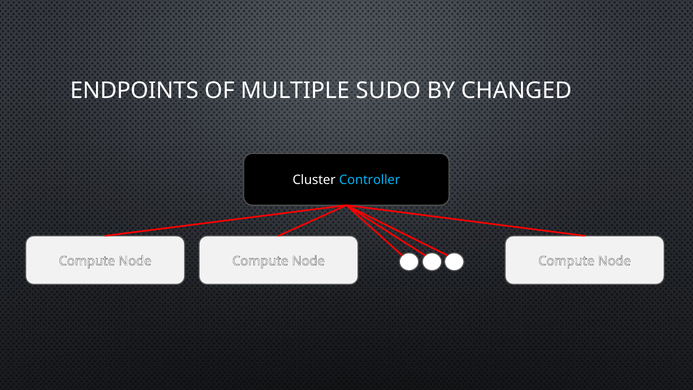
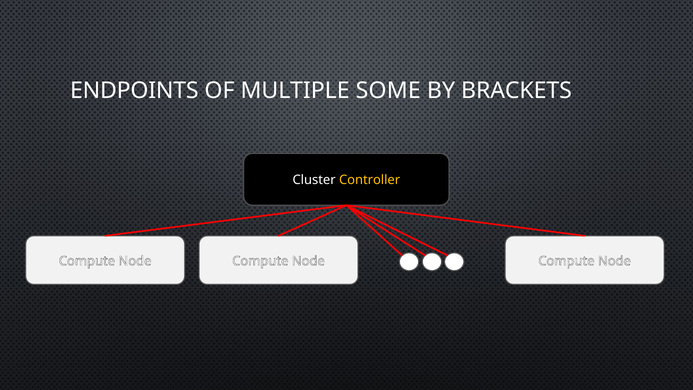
SUDO: SUDO -> SOME
CHANGED: CHANGED -> BRACKETS
Controller colour: light blue -> yellow
